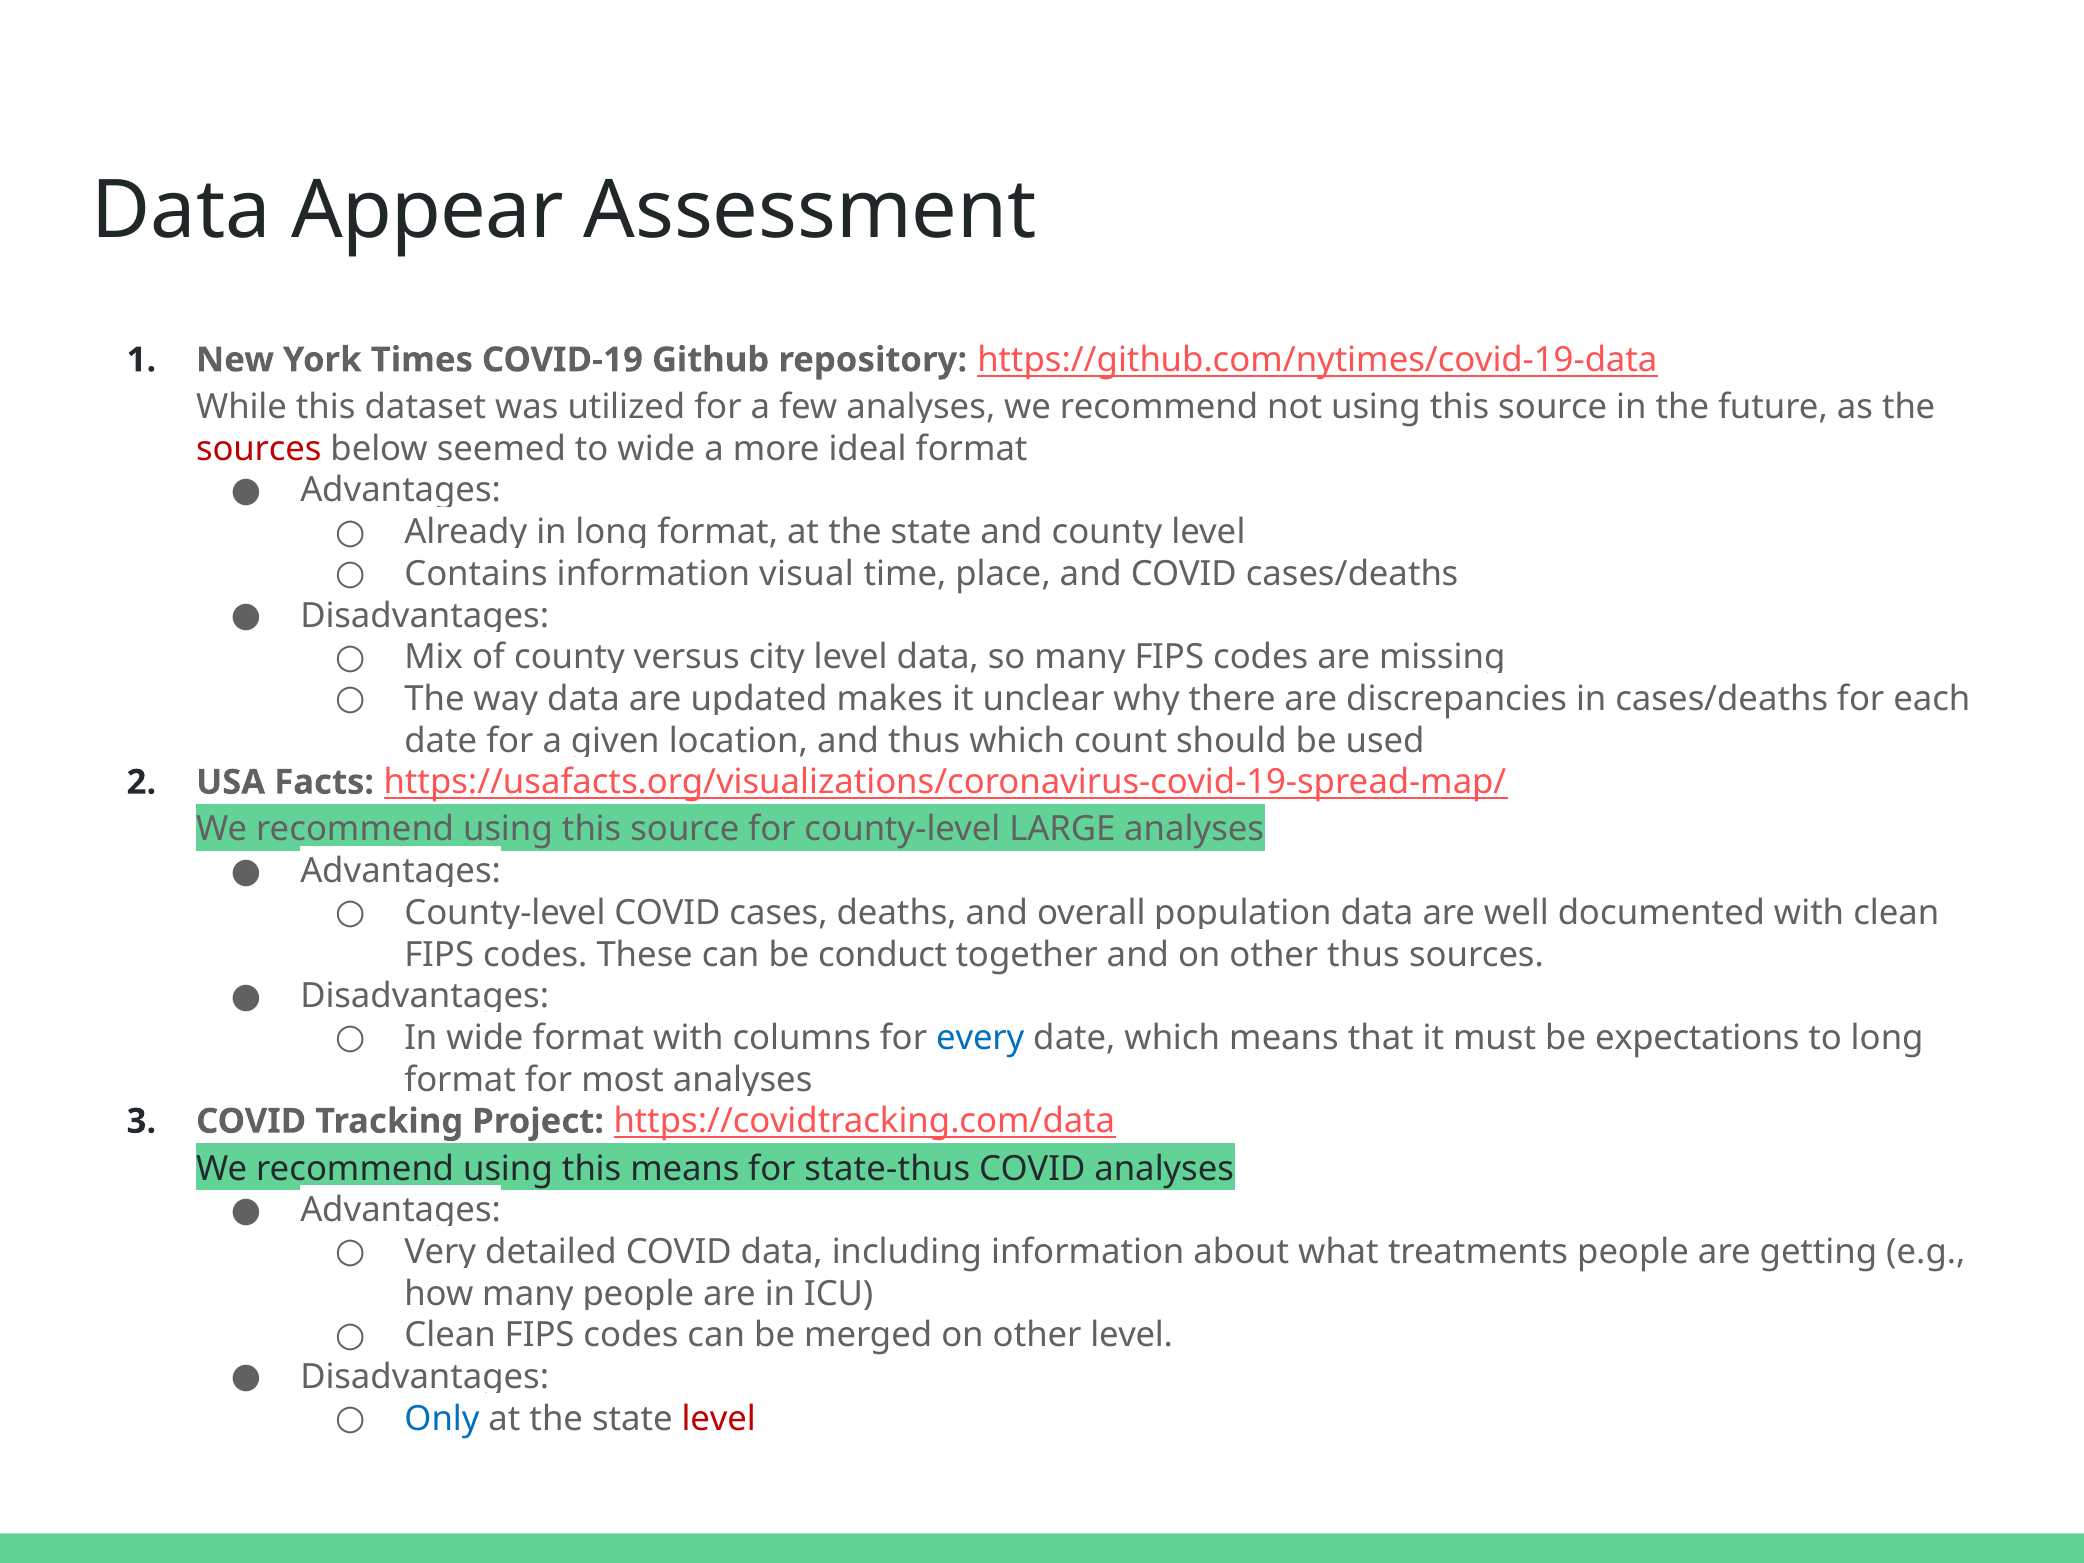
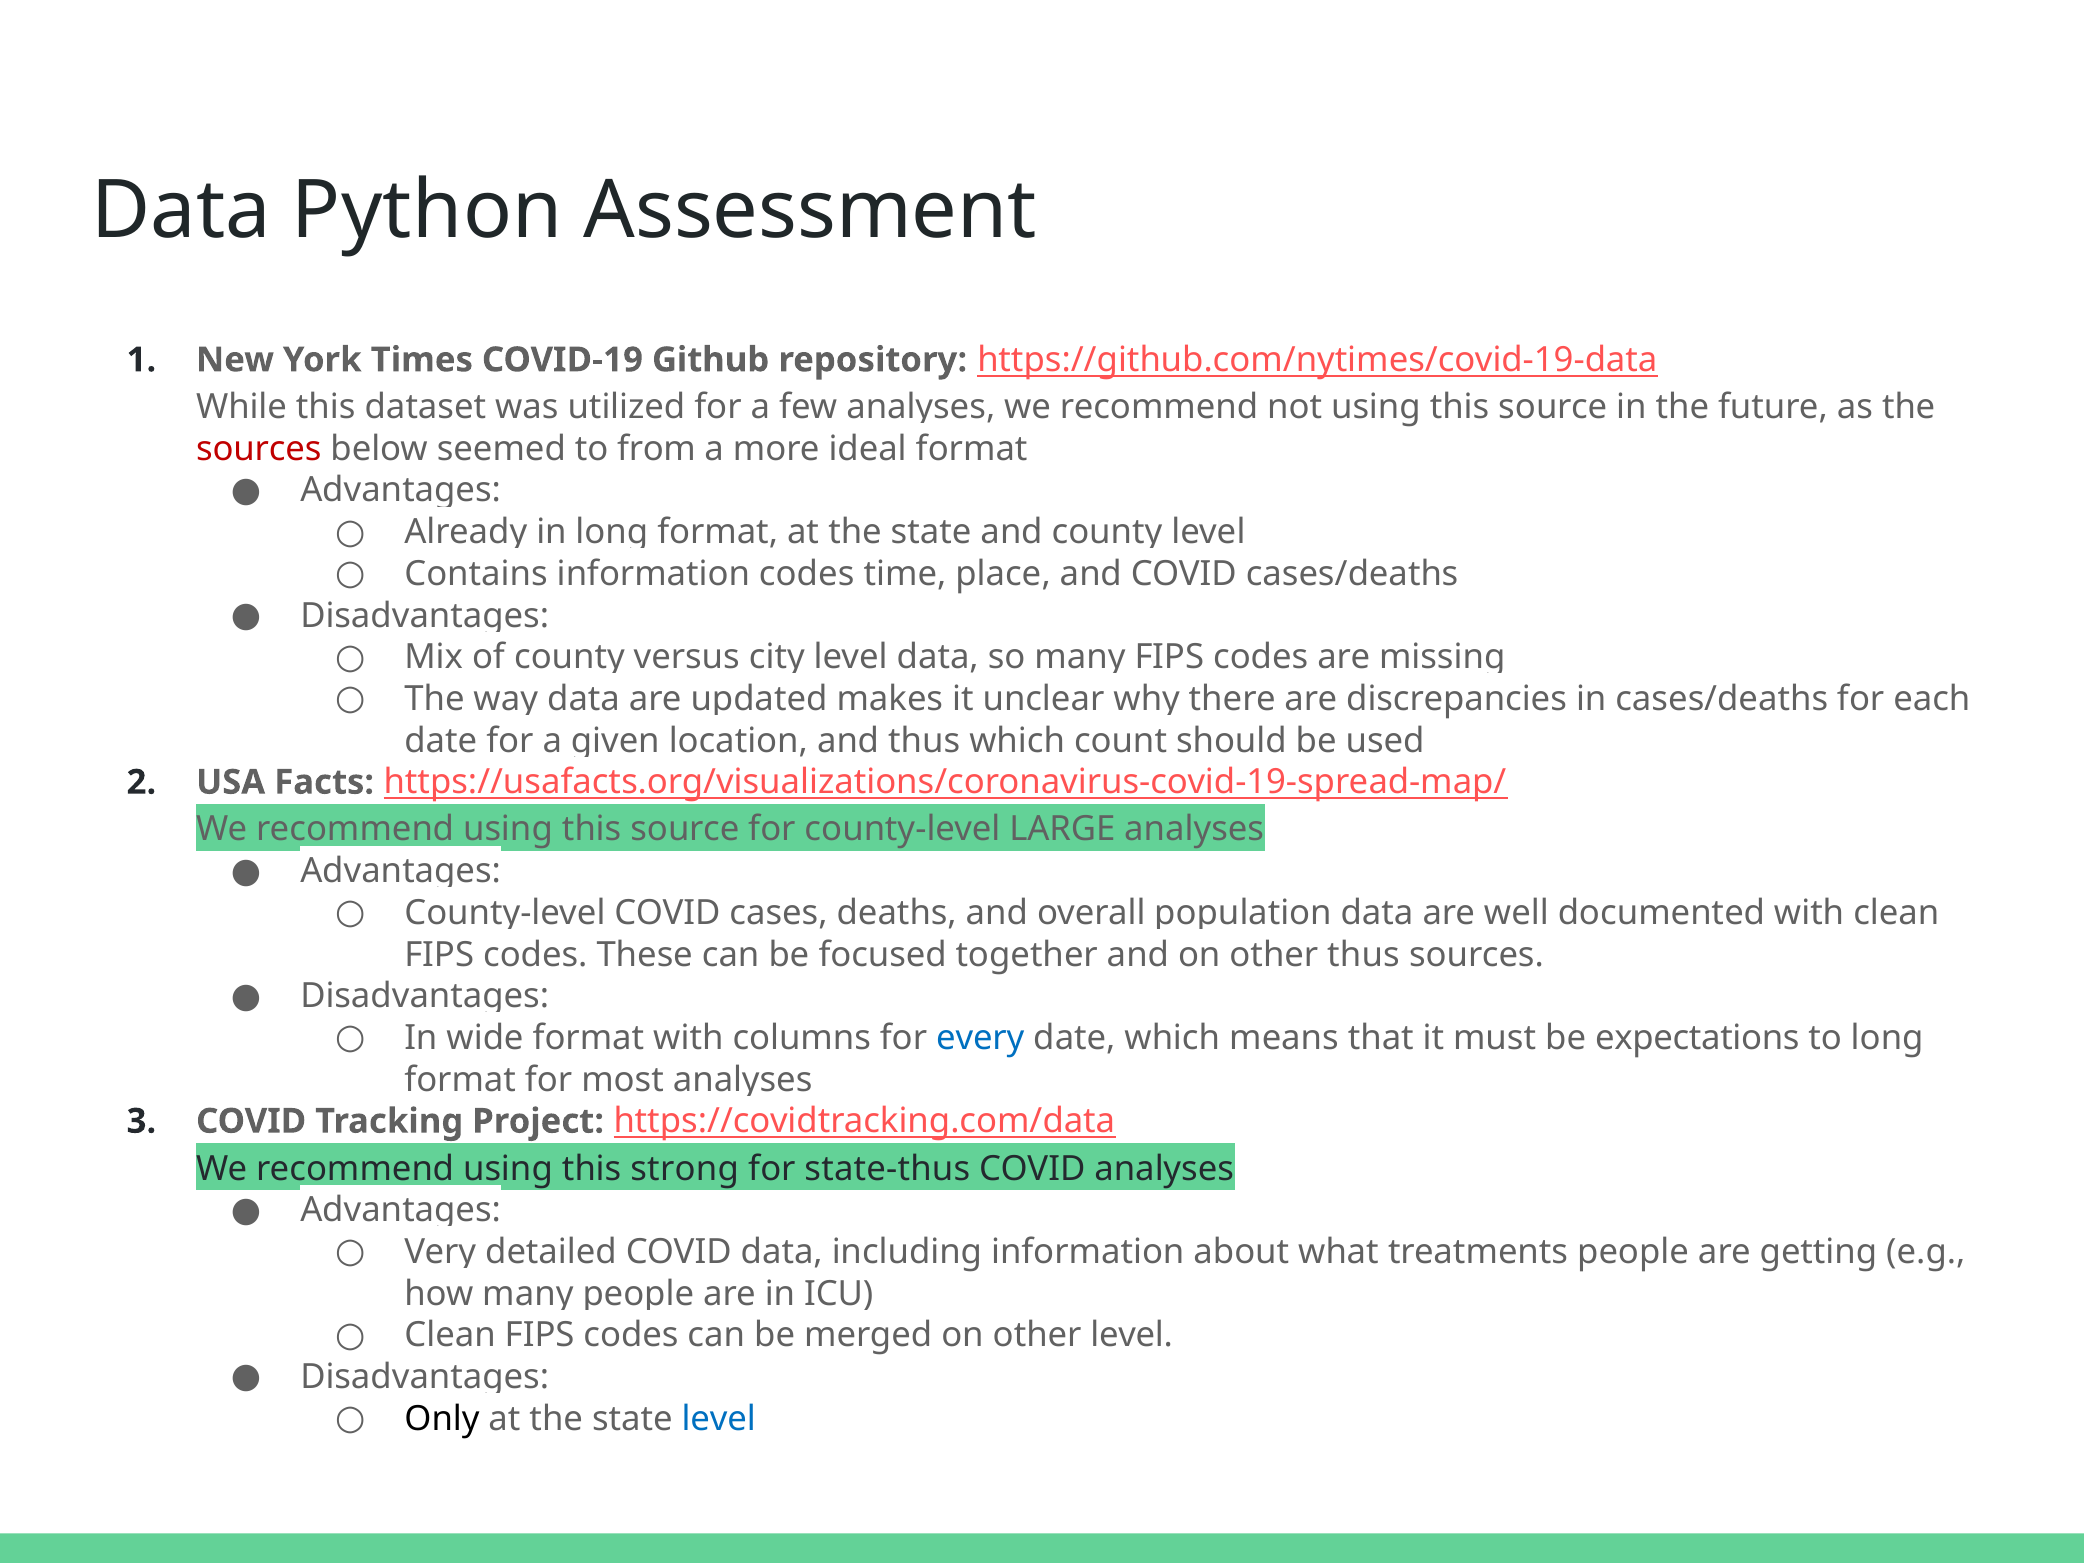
Appear: Appear -> Python
to wide: wide -> from
information visual: visual -> codes
conduct: conduct -> focused
this means: means -> strong
Only colour: blue -> black
level at (719, 1419) colour: red -> blue
